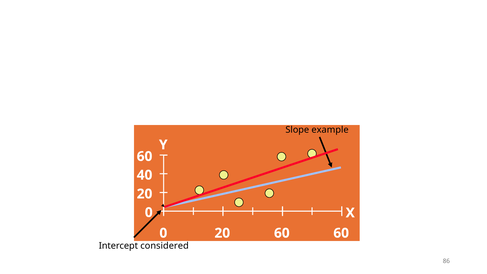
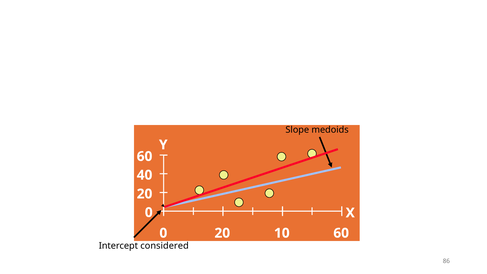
example: example -> medoids
20 60: 60 -> 10
